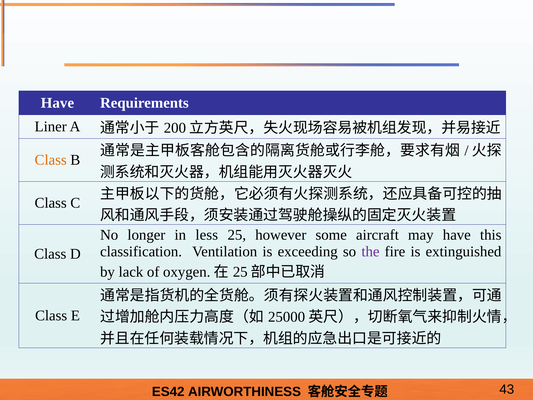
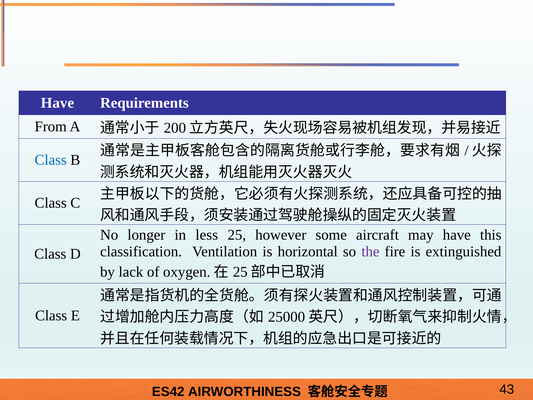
Liner: Liner -> From
Class at (51, 160) colour: orange -> blue
exceeding: exceeding -> horizontal
